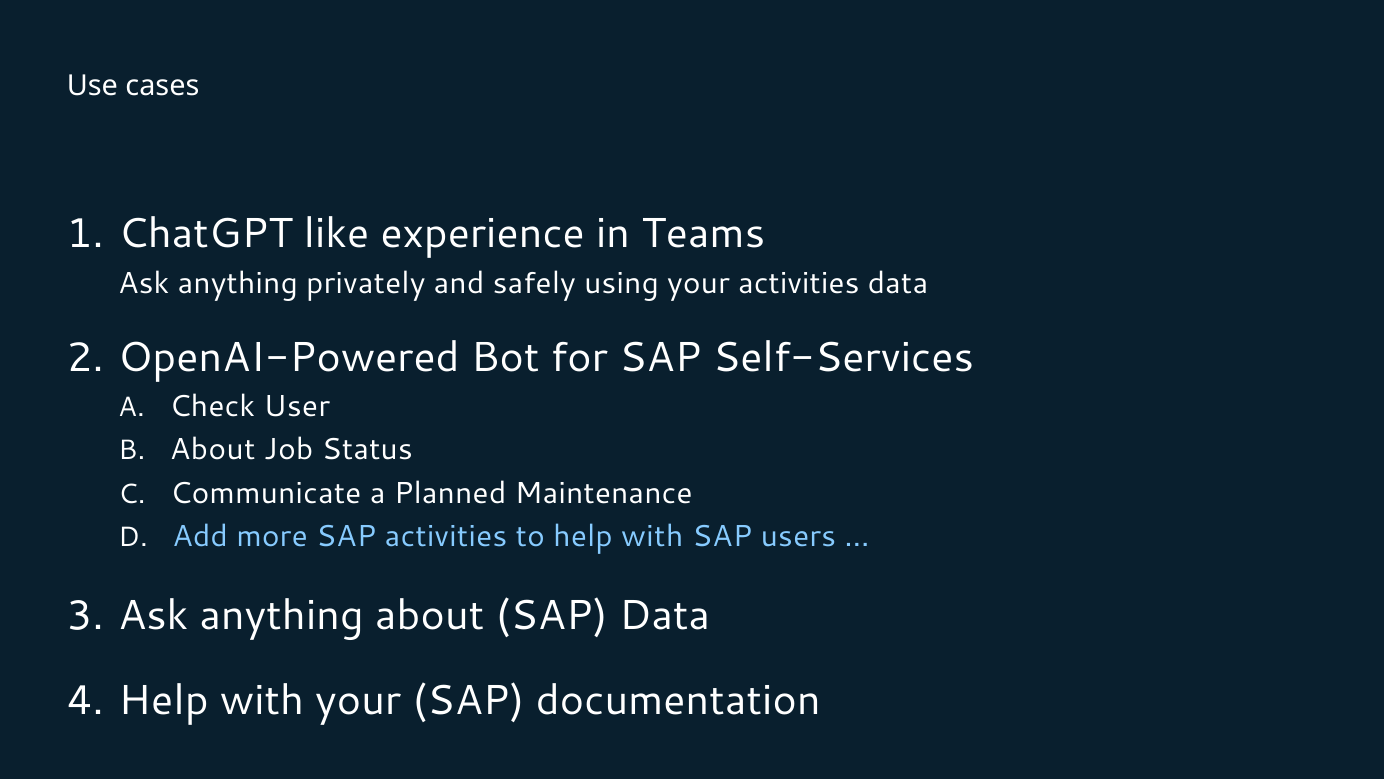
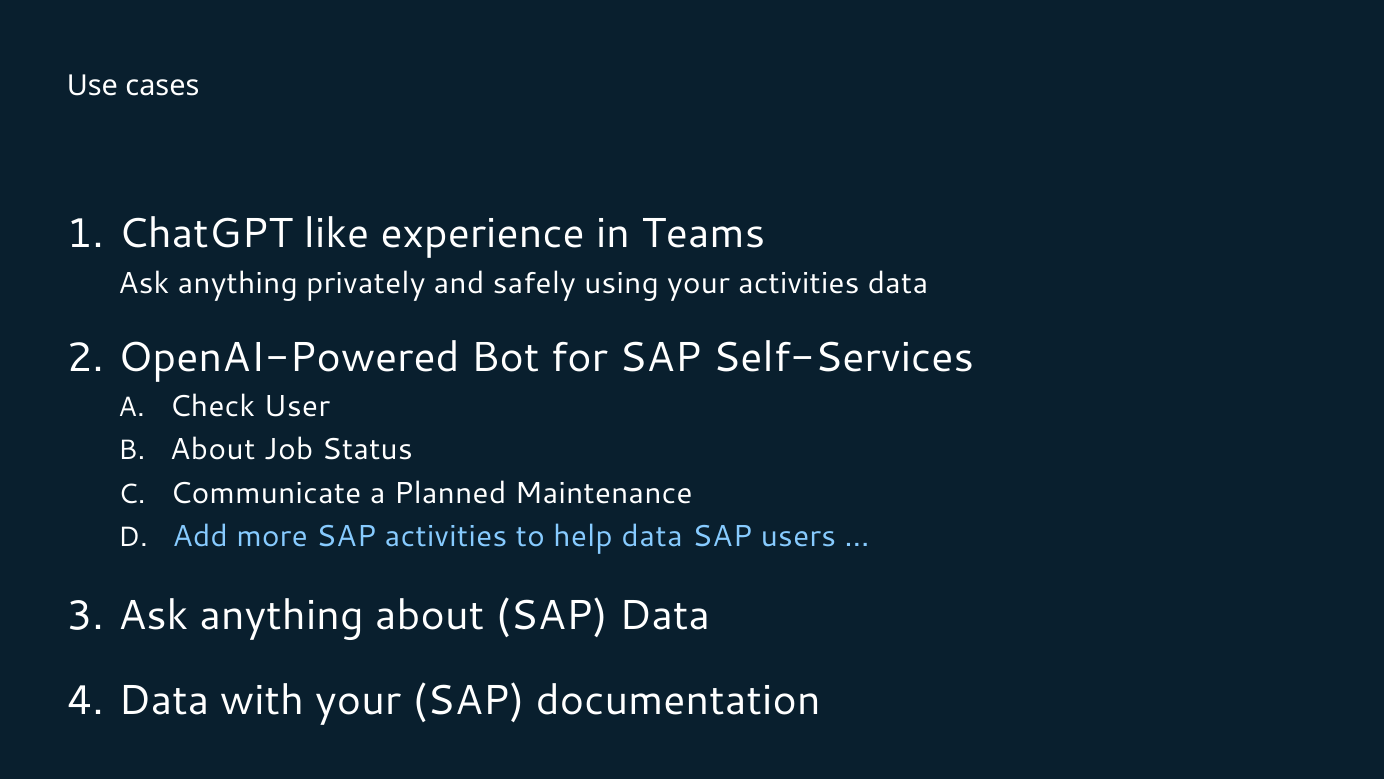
to help with: with -> data
Help at (164, 701): Help -> Data
